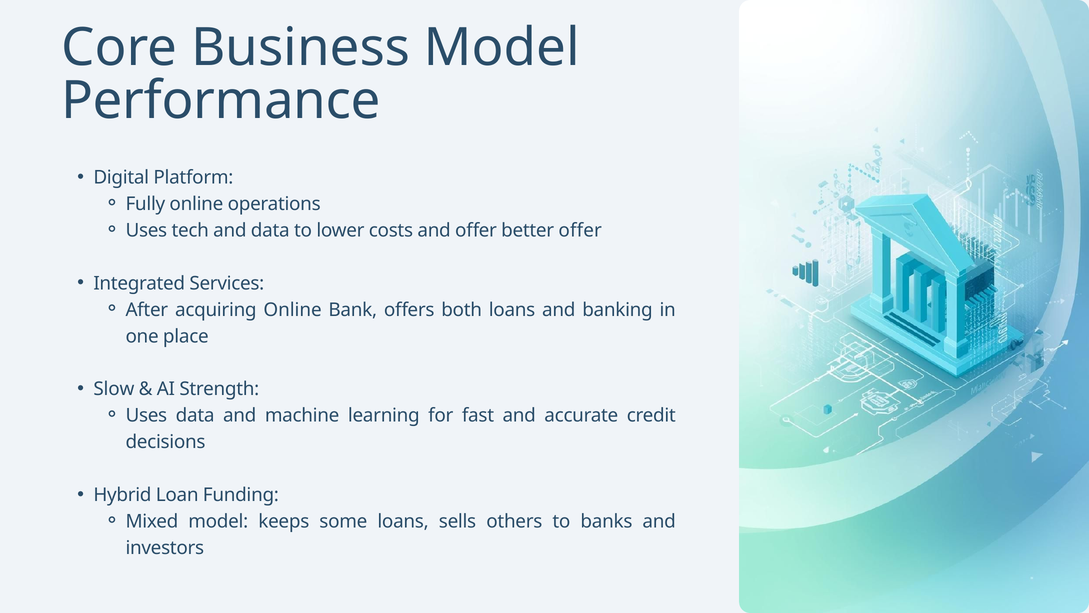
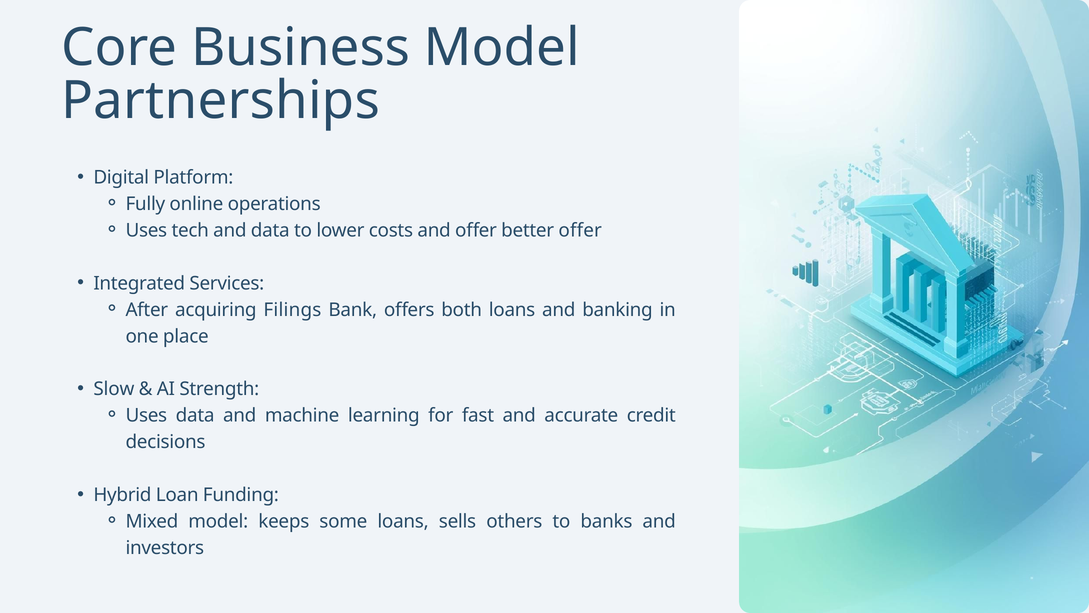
Performance: Performance -> Partnerships
acquiring Online: Online -> Filings
